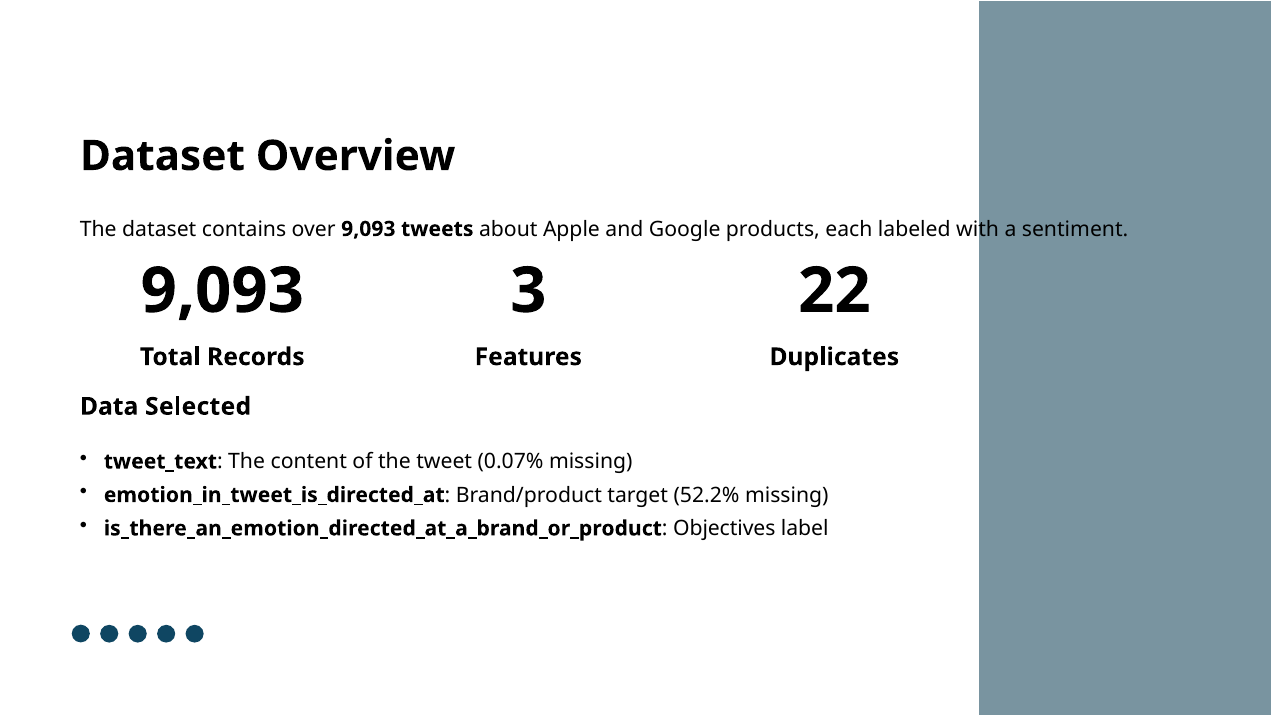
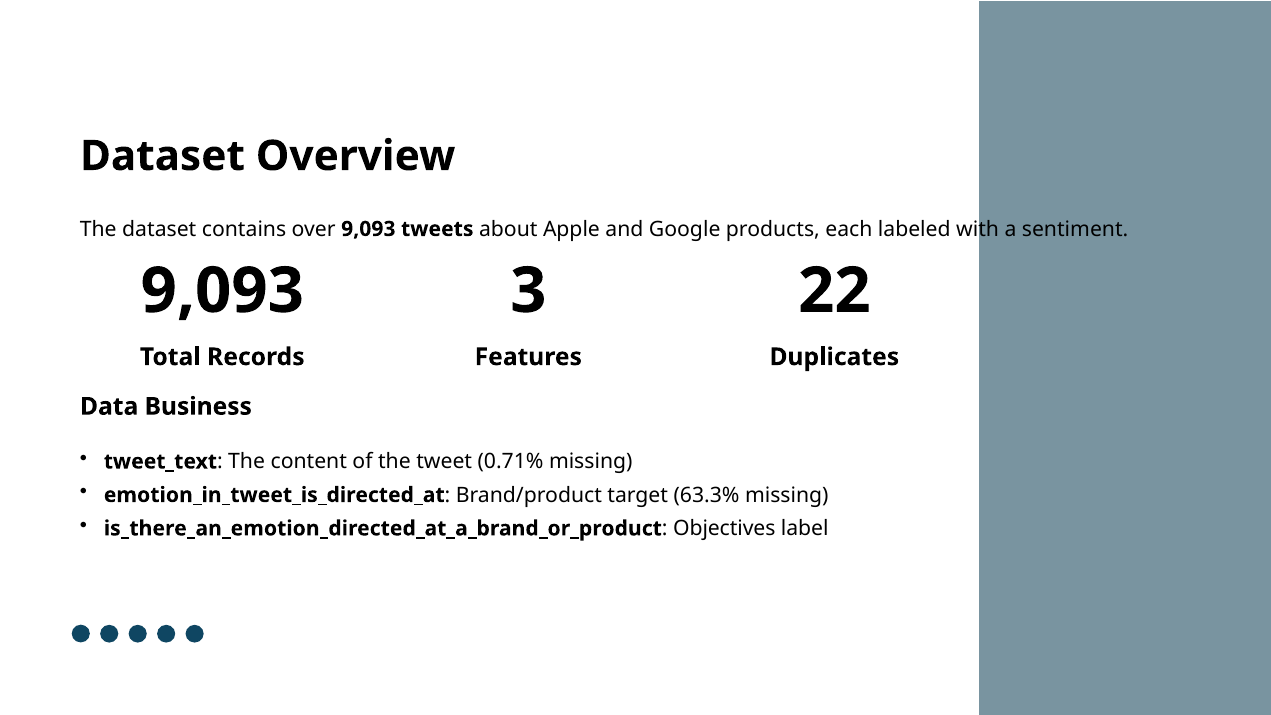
Selected: Selected -> Business
0.07%: 0.07% -> 0.71%
52.2%: 52.2% -> 63.3%
